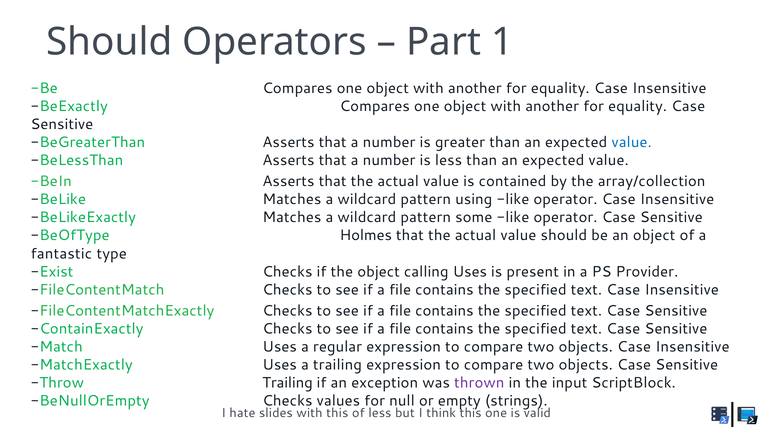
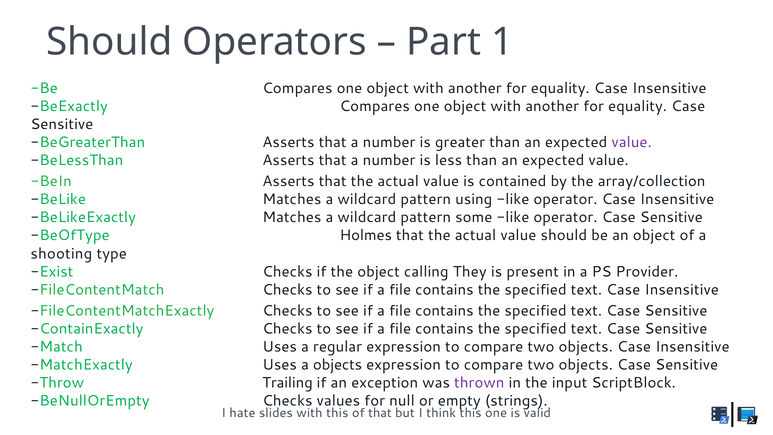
value at (632, 142) colour: blue -> purple
fantastic: fantastic -> shooting
calling Uses: Uses -> They
a trailing: trailing -> objects
of less: less -> that
